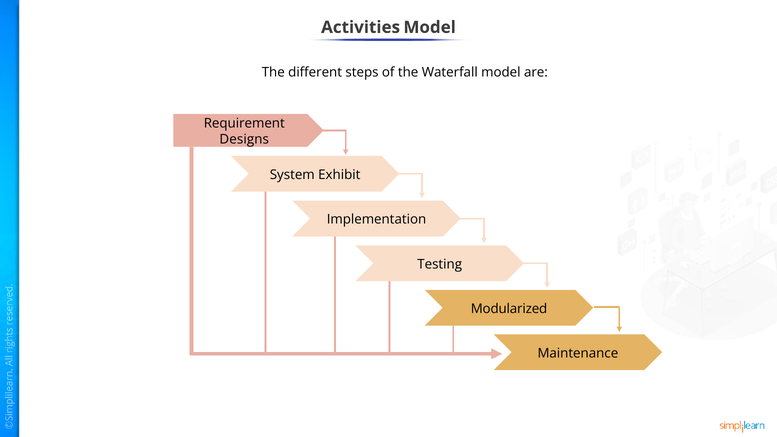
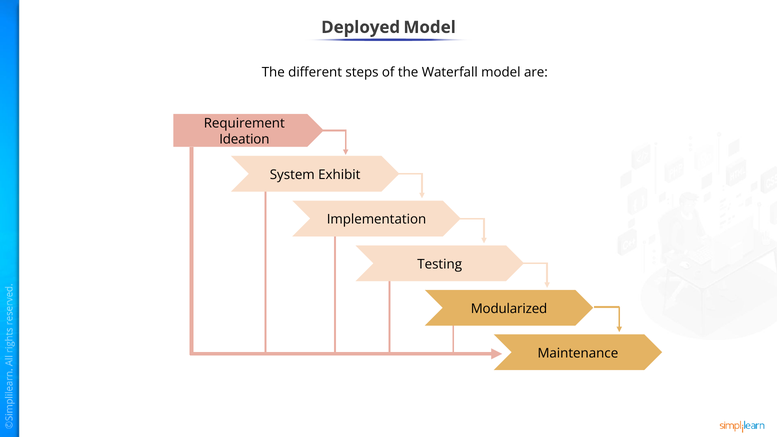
Activities: Activities -> Deployed
Designs: Designs -> Ideation
